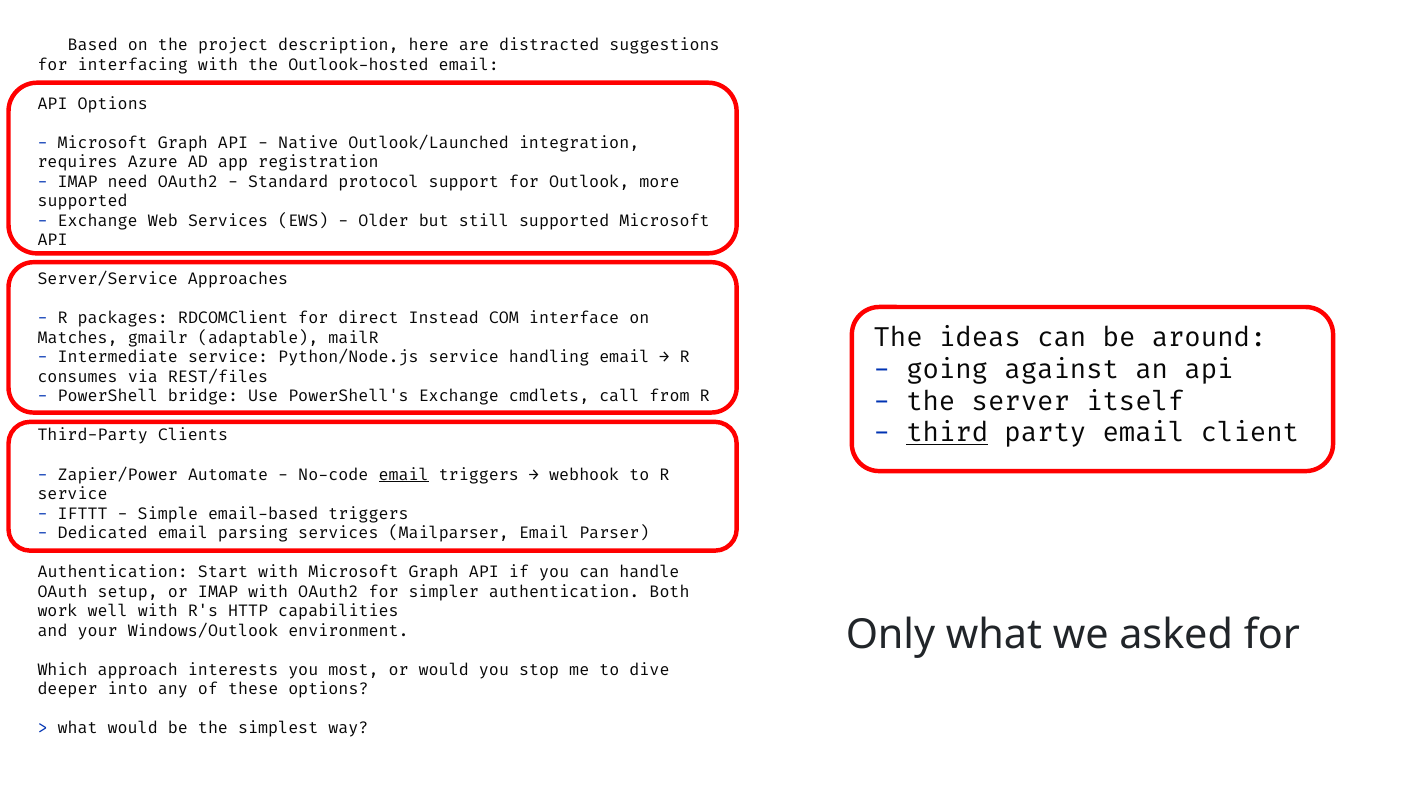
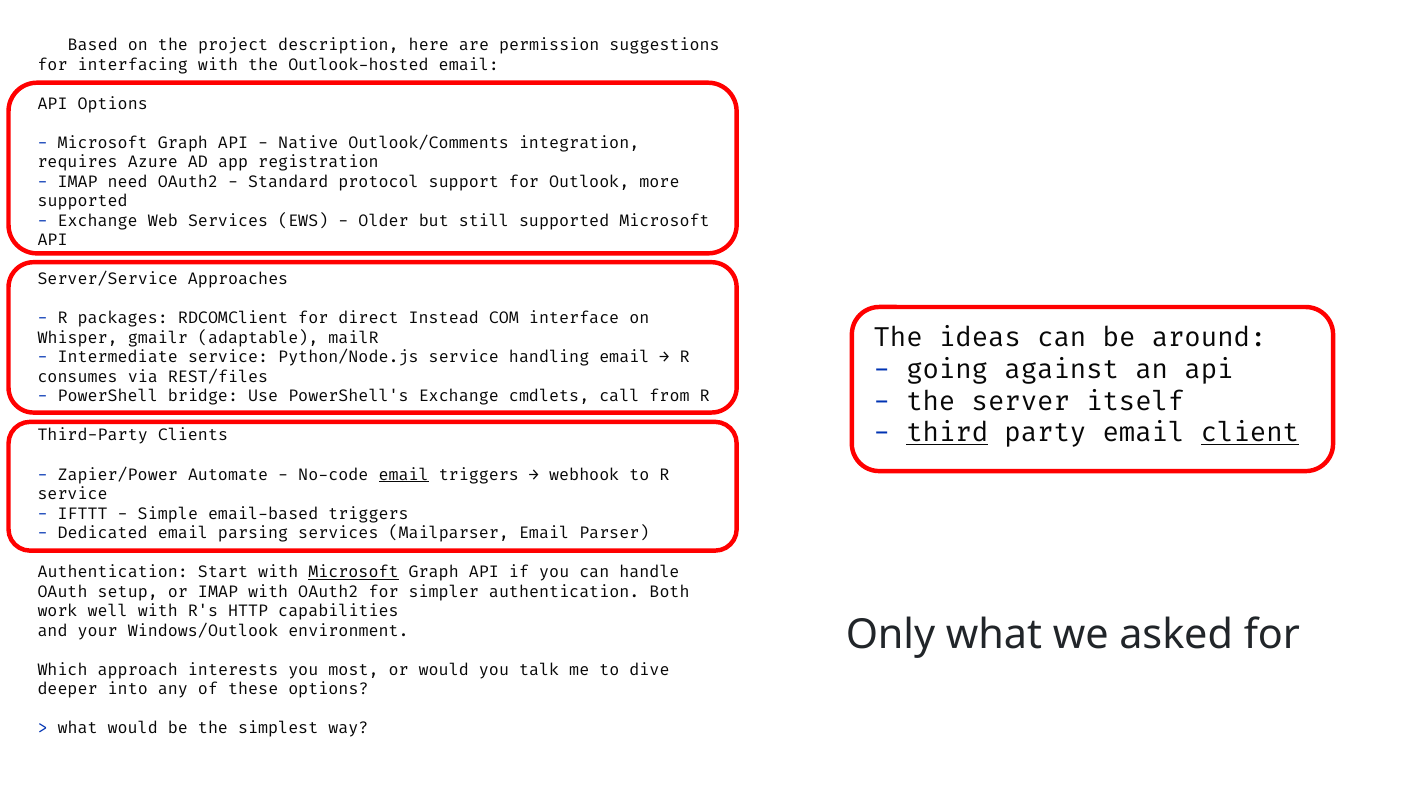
distracted: distracted -> permission
Outlook/Launched: Outlook/Launched -> Outlook/Comments
Matches: Matches -> Whisper
client underline: none -> present
Microsoft at (353, 572) underline: none -> present
stop: stop -> talk
